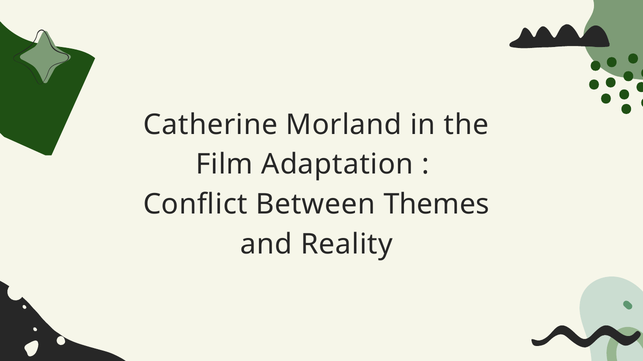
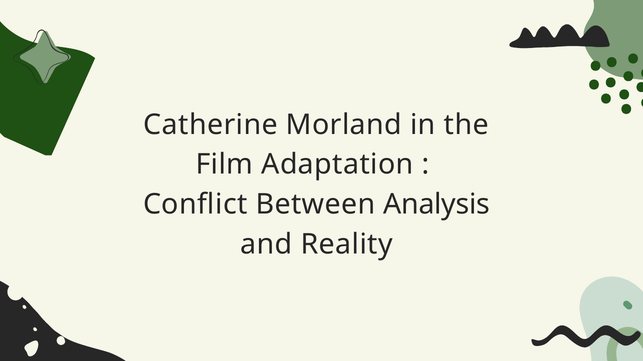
Themes: Themes -> Analysis
